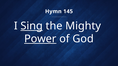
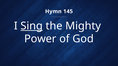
Power underline: present -> none
